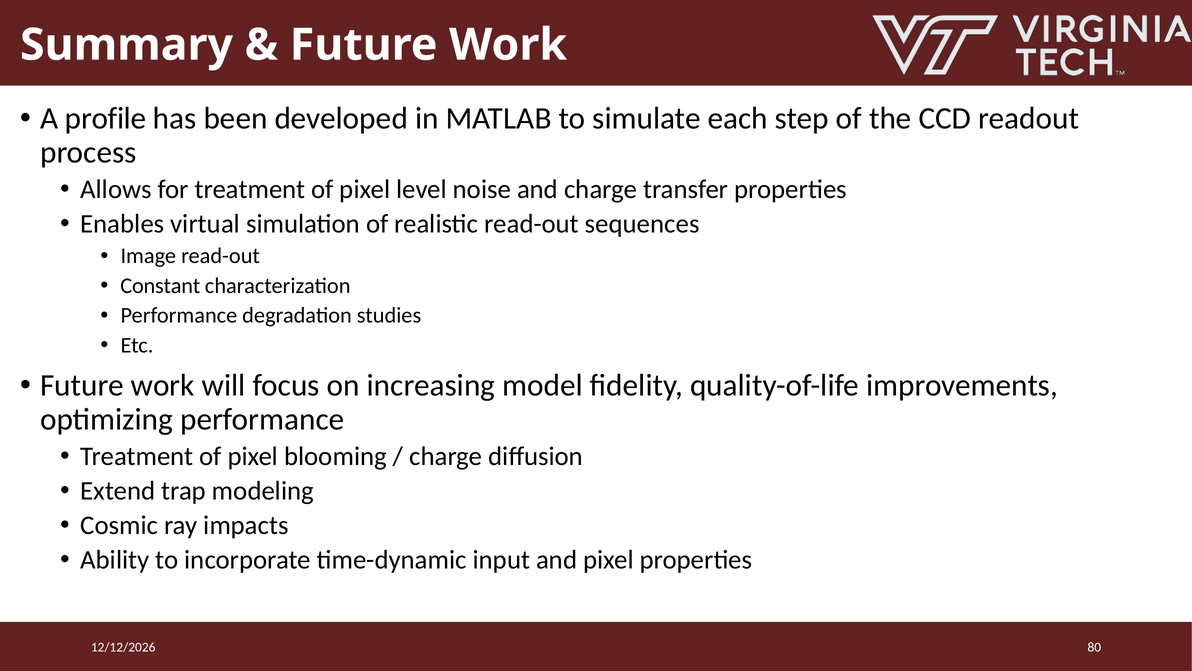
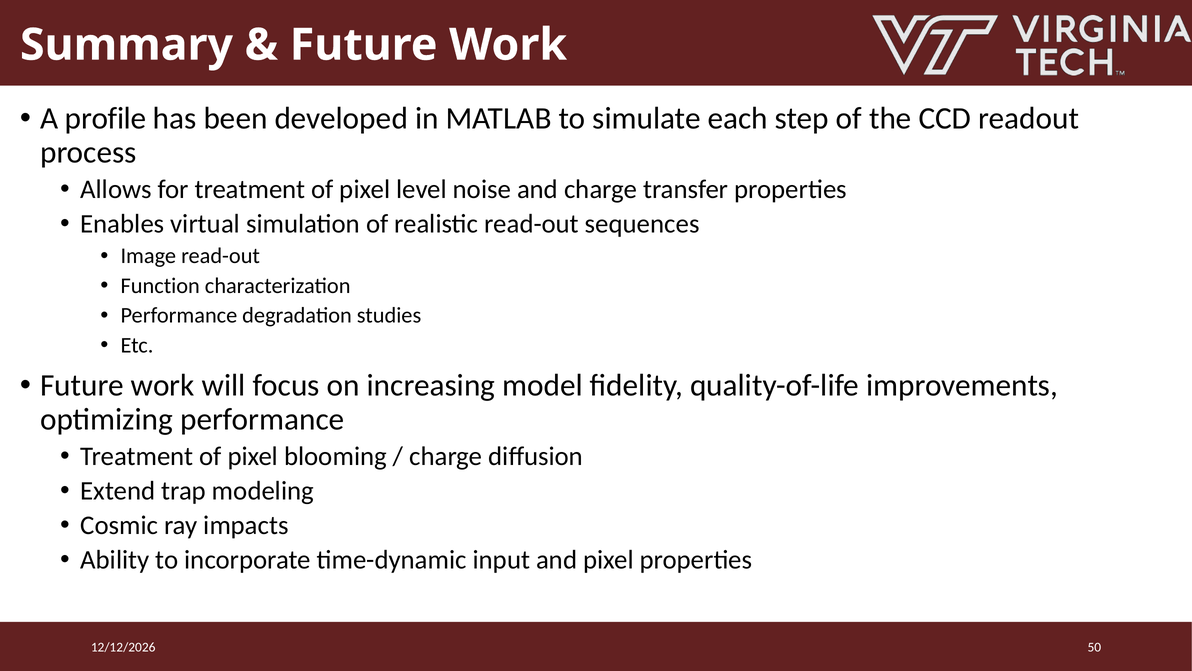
Constant: Constant -> Function
80: 80 -> 50
